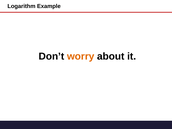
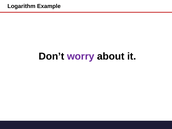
worry colour: orange -> purple
